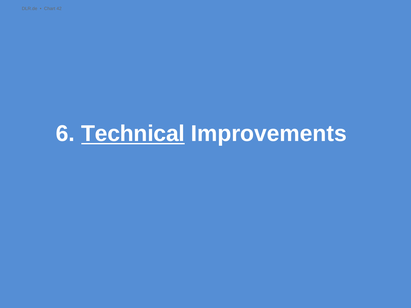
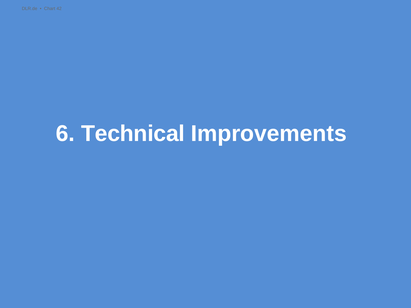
Technical underline: present -> none
